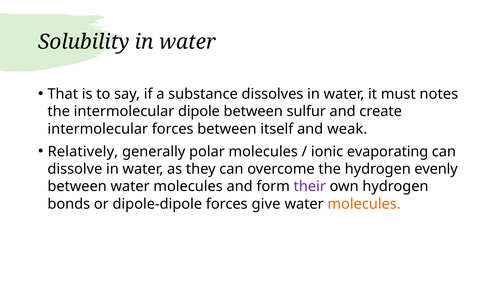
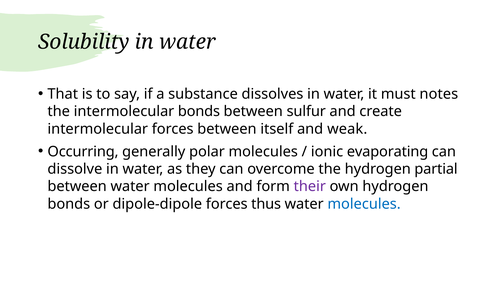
intermolecular dipole: dipole -> bonds
Relatively: Relatively -> Occurring
evenly: evenly -> partial
give: give -> thus
molecules at (364, 204) colour: orange -> blue
